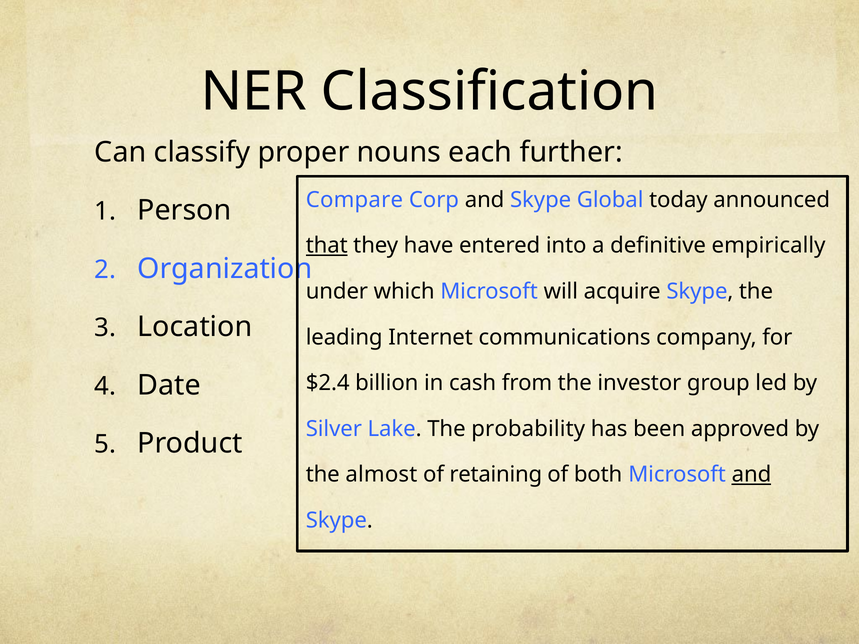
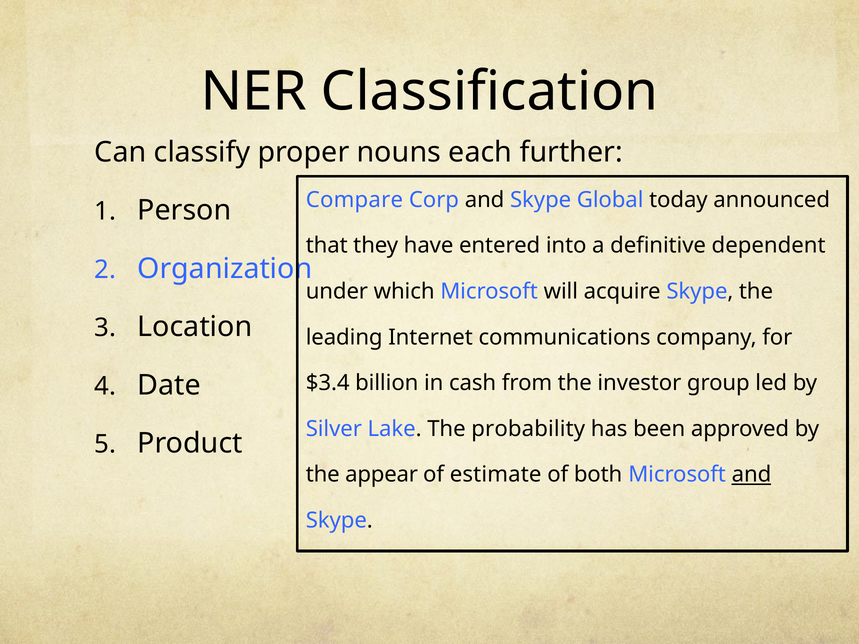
that underline: present -> none
empirically: empirically -> dependent
$2.4: $2.4 -> $3.4
almost: almost -> appear
retaining: retaining -> estimate
